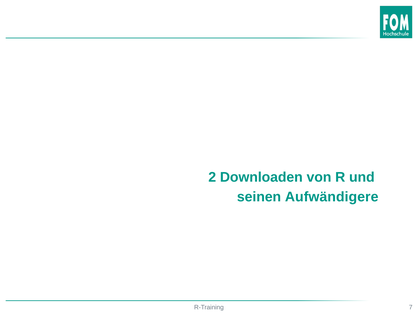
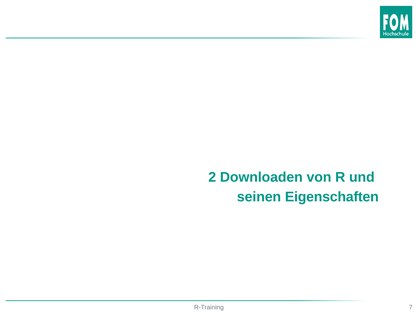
Aufwändigere: Aufwändigere -> Eigenschaften
